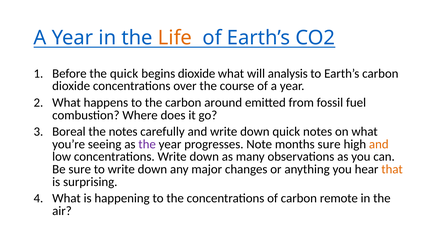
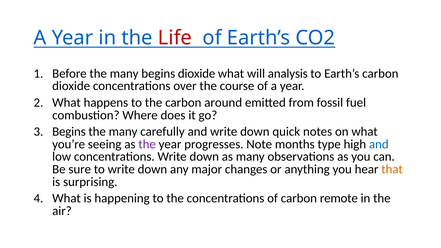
Life colour: orange -> red
Before the quick: quick -> many
Boreal at (69, 132): Boreal -> Begins
notes at (123, 132): notes -> many
months sure: sure -> type
and at (379, 144) colour: orange -> blue
